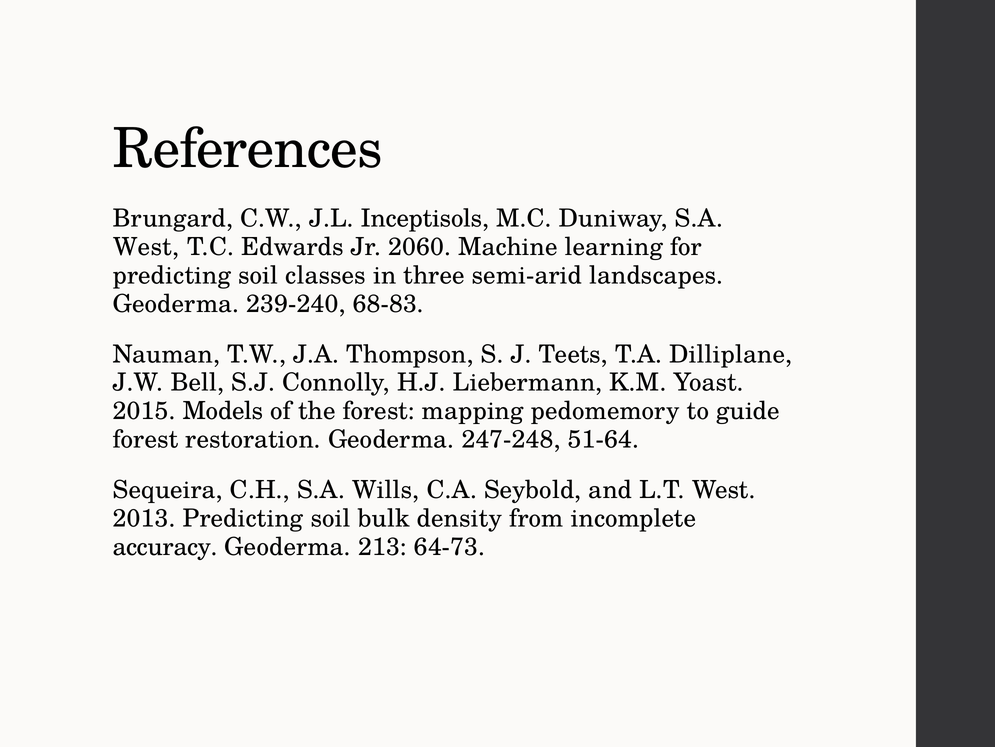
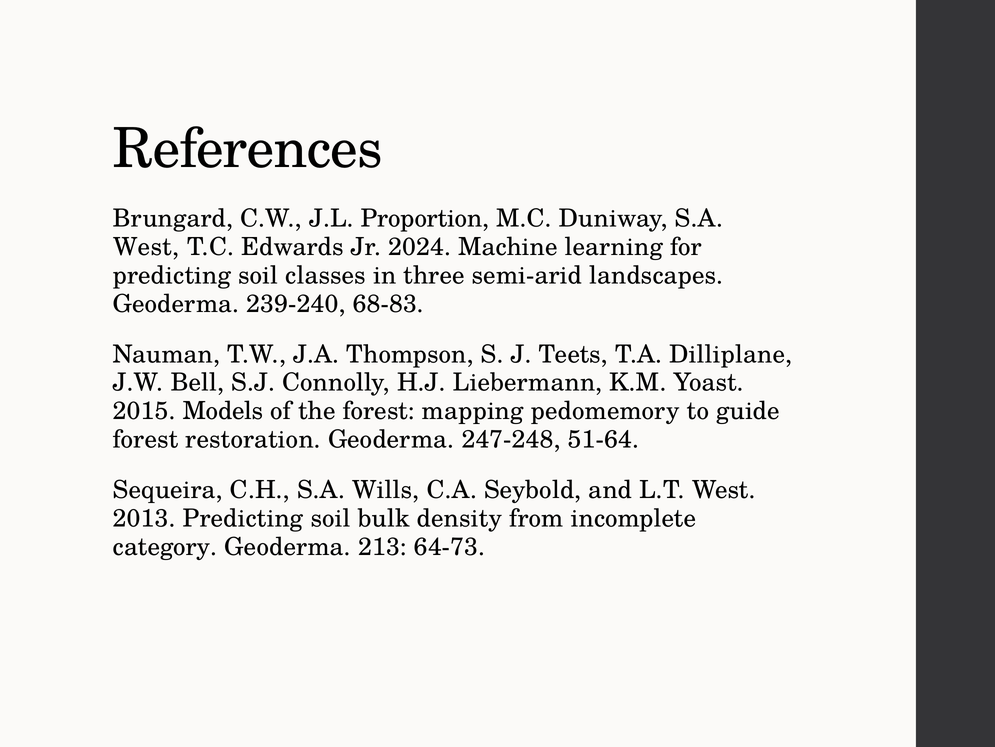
Inceptisols: Inceptisols -> Proportion
2060: 2060 -> 2024
accuracy: accuracy -> category
